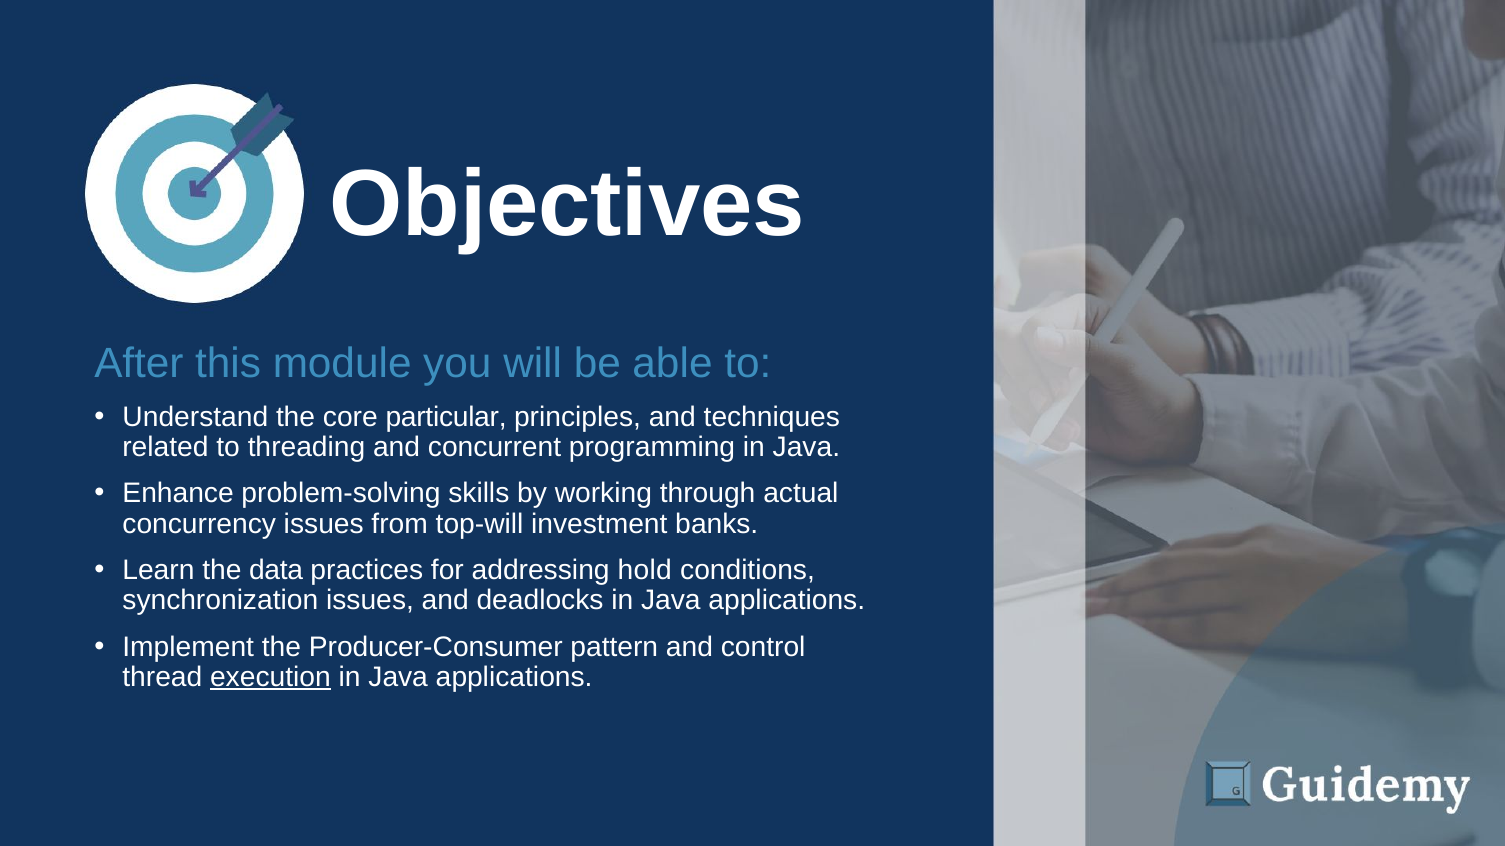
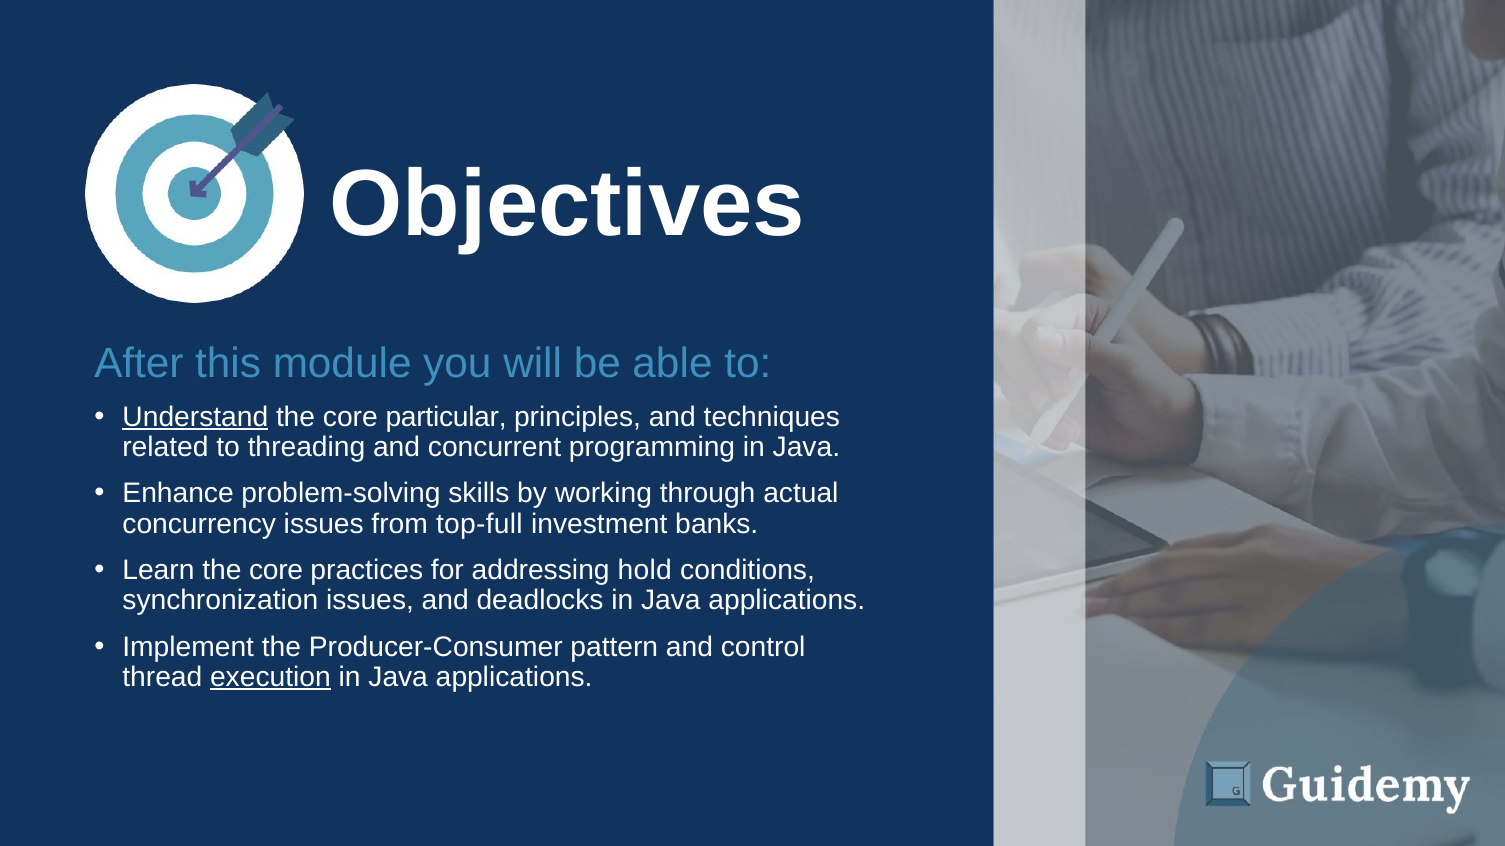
Understand underline: none -> present
top-will: top-will -> top-full
Learn the data: data -> core
